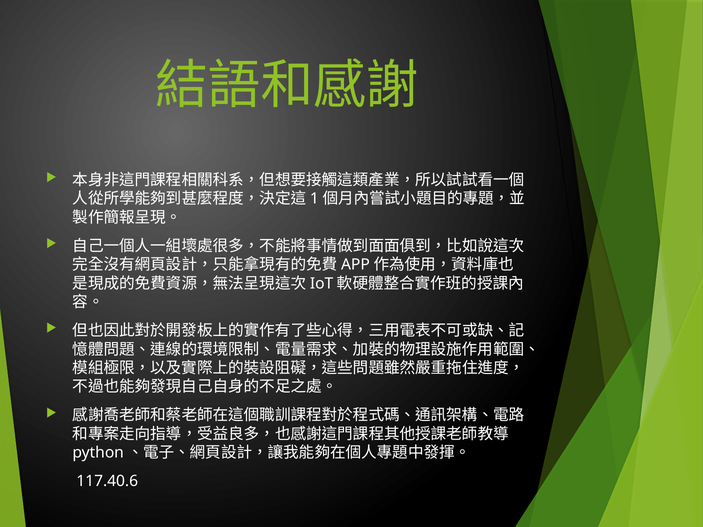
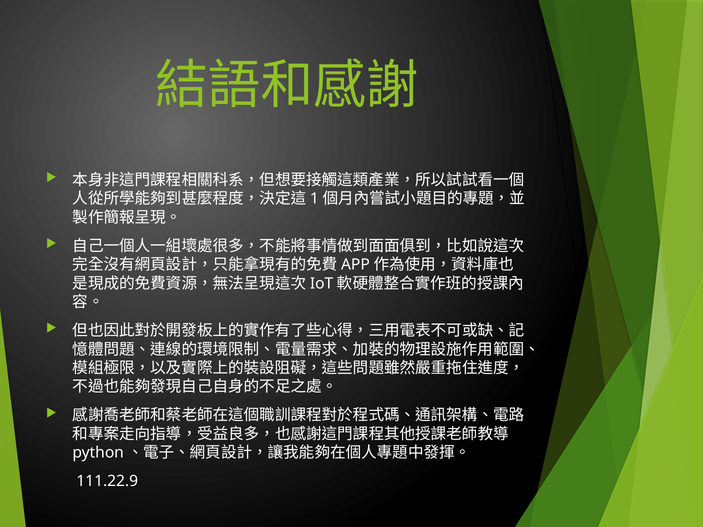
117.40.6: 117.40.6 -> 111.22.9
